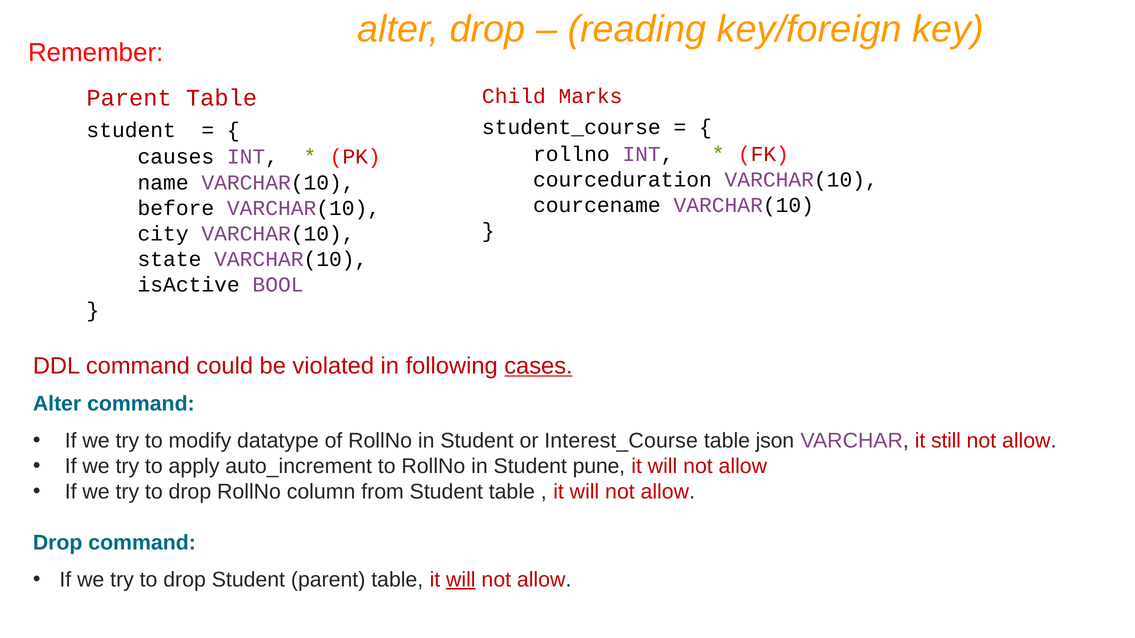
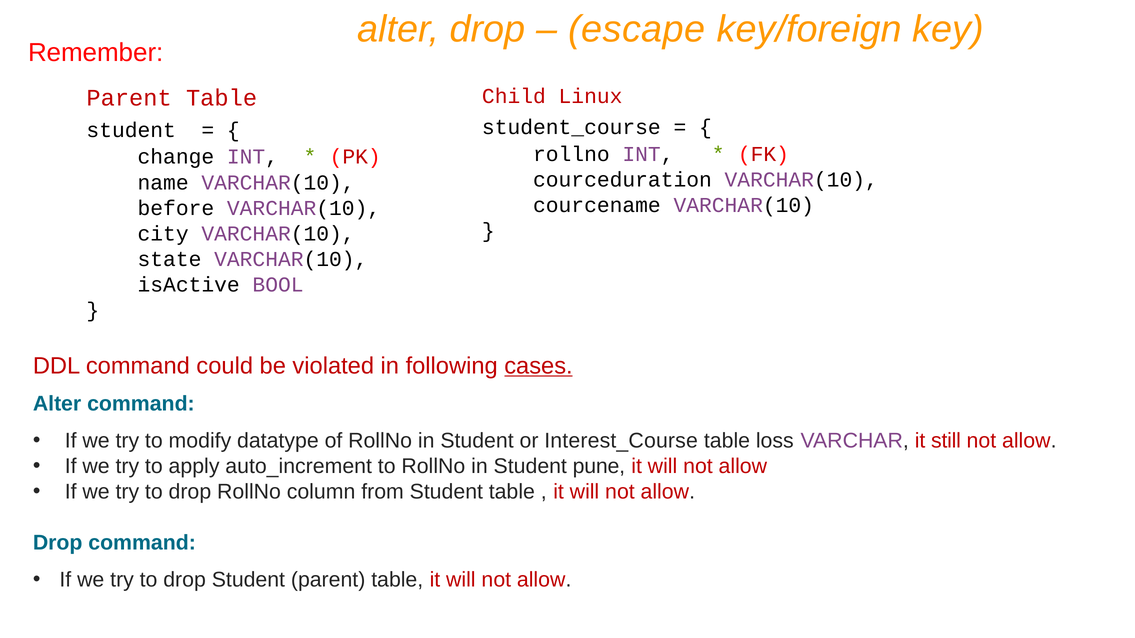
reading: reading -> escape
Marks: Marks -> Linux
causes: causes -> change
json: json -> loss
will at (461, 580) underline: present -> none
